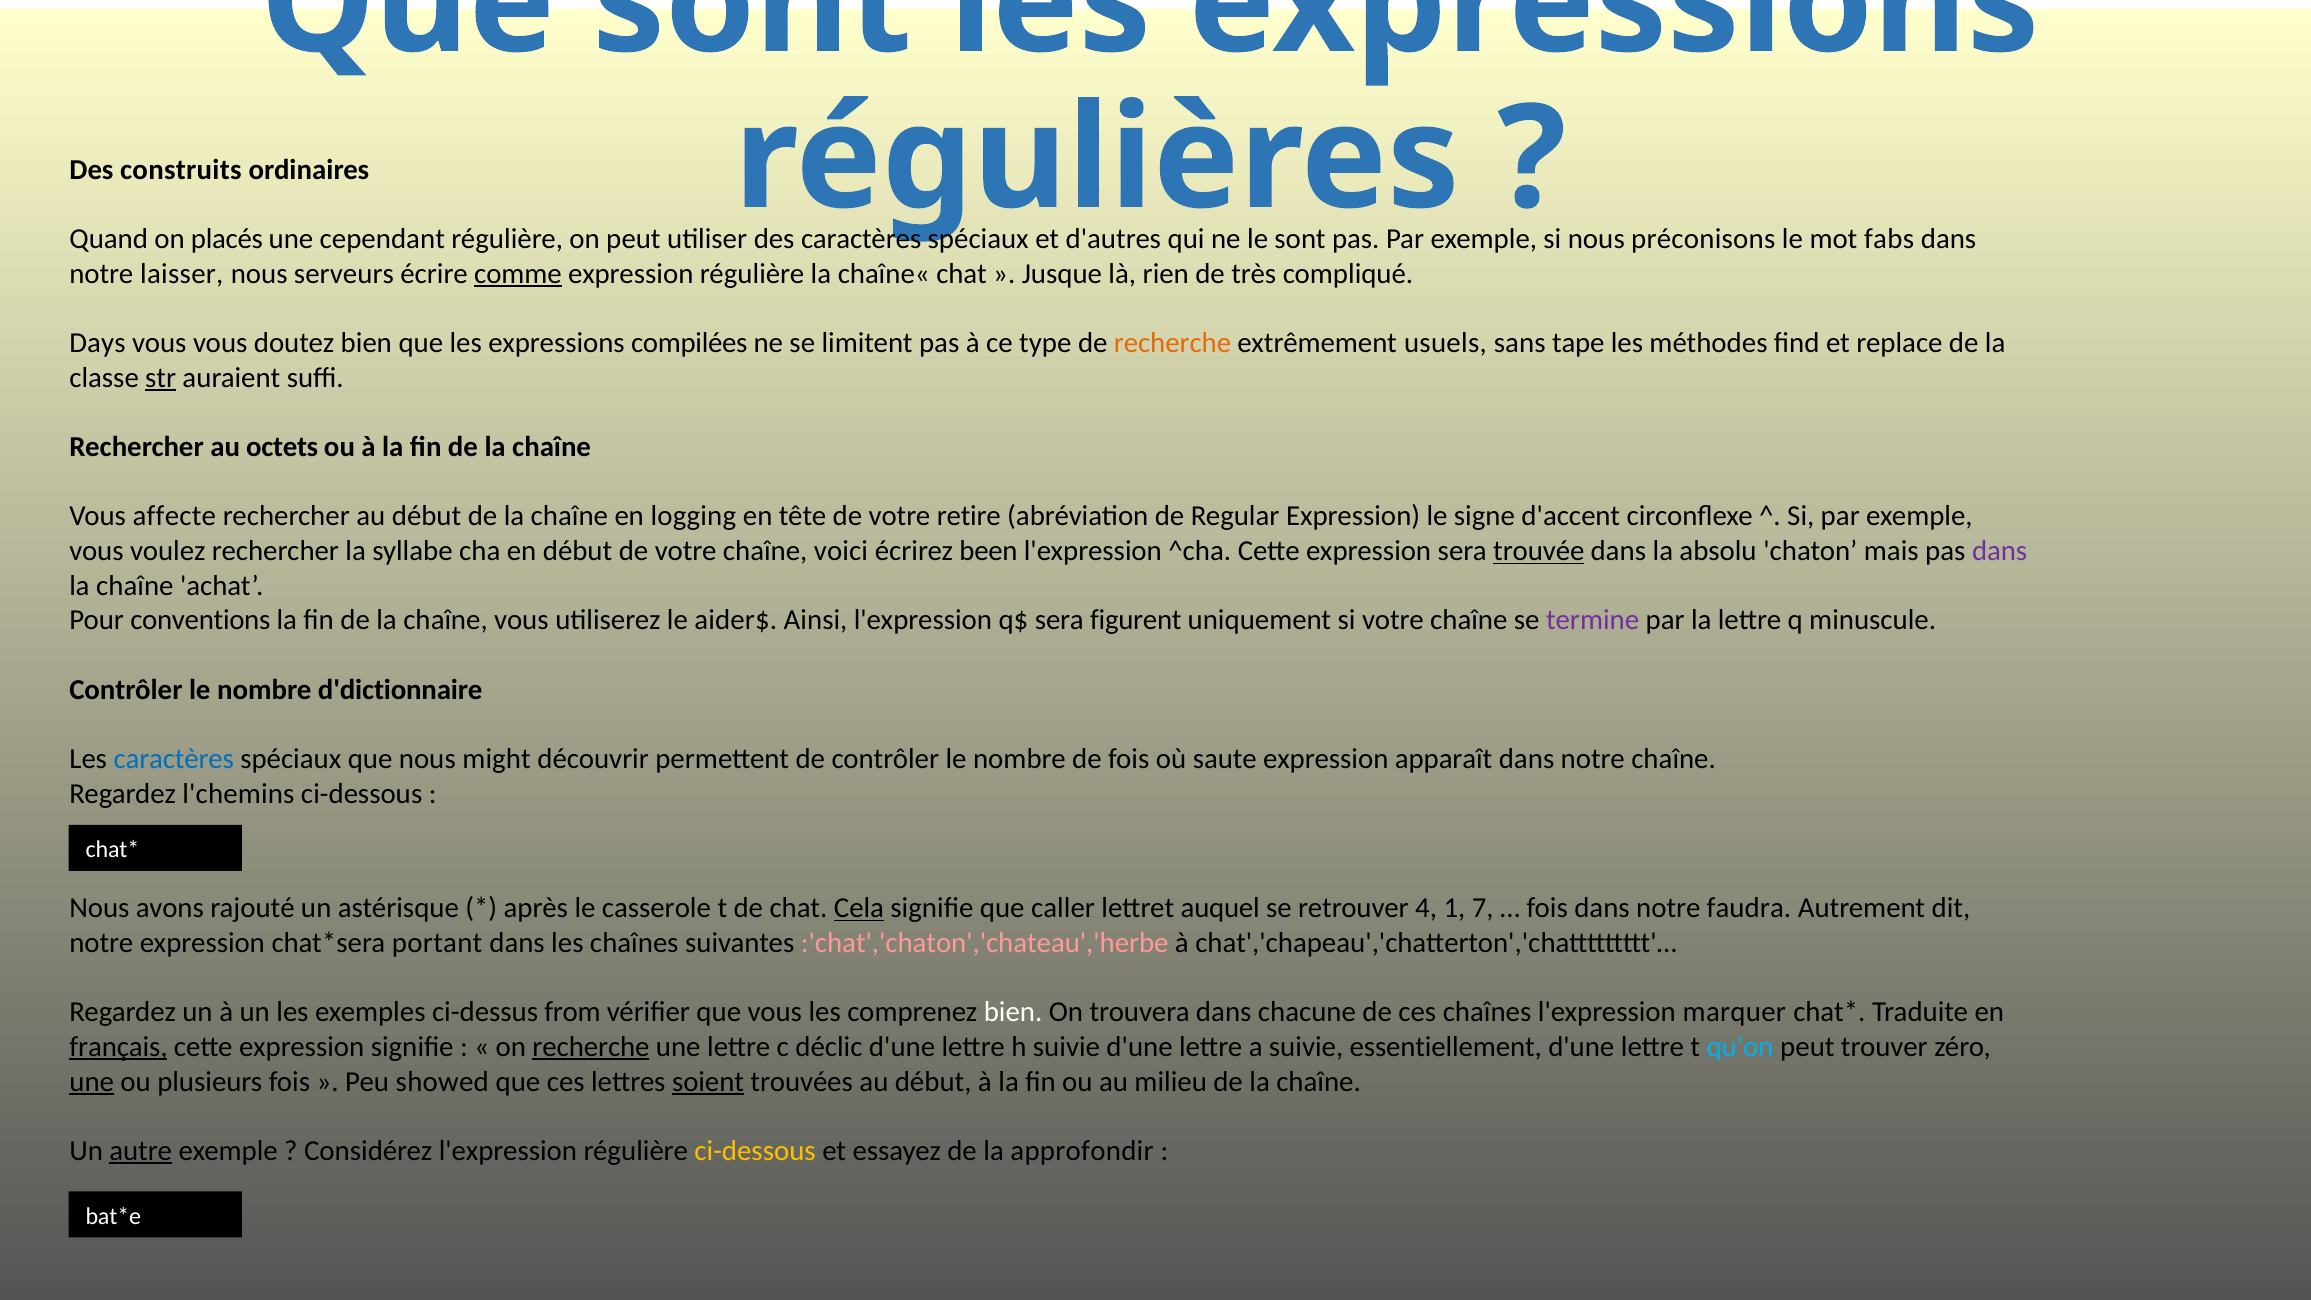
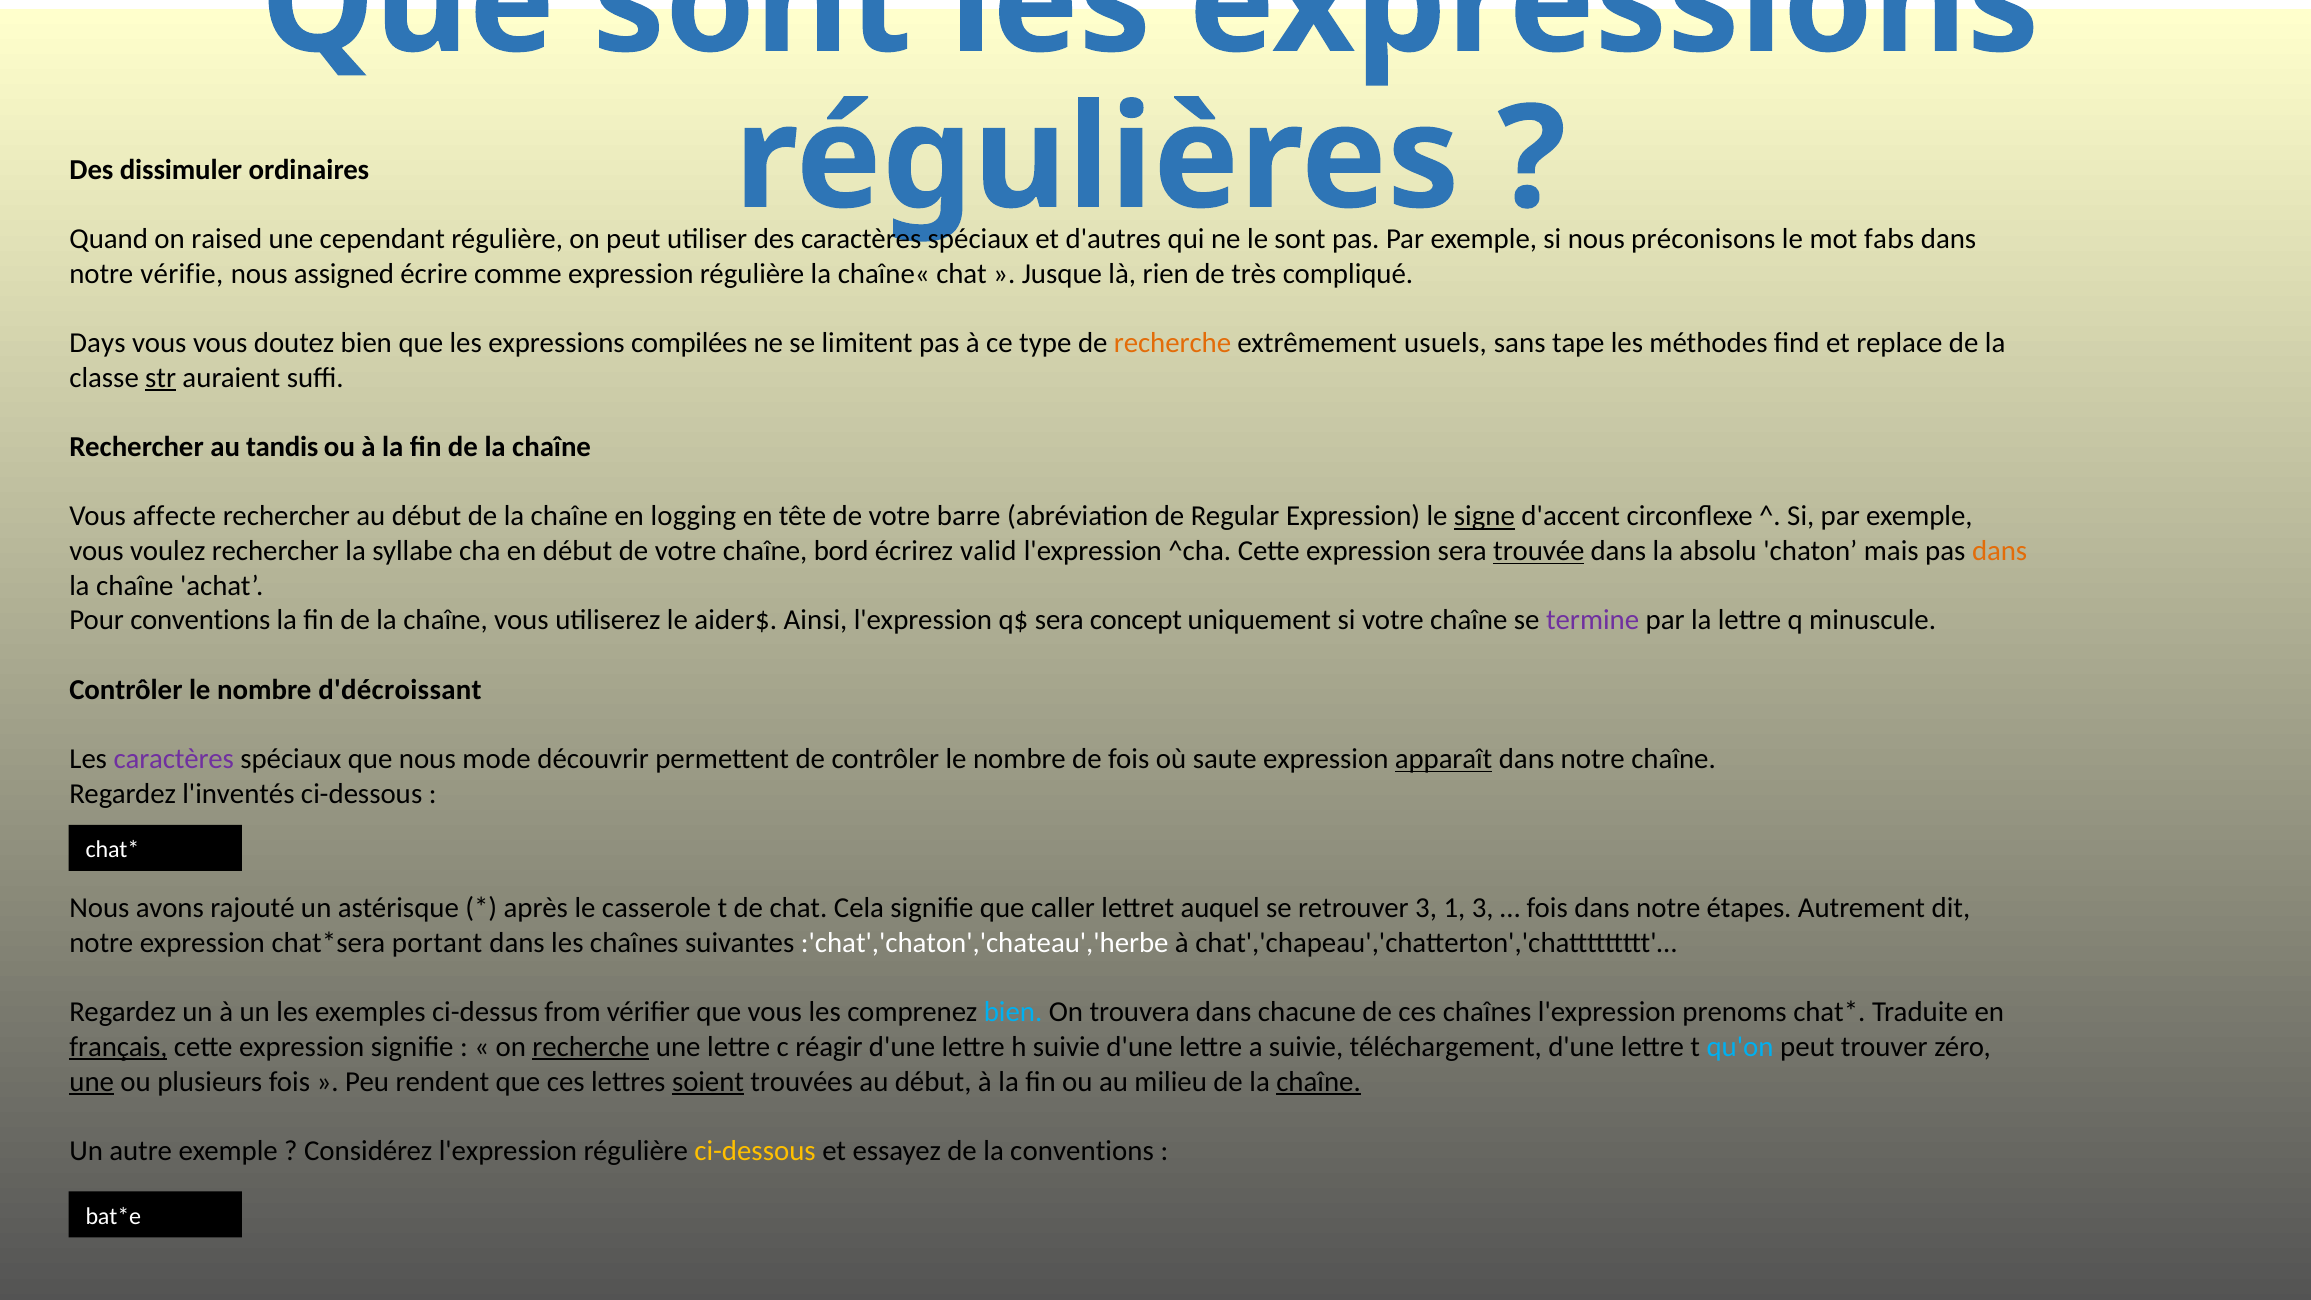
construits: construits -> dissimuler
placés: placés -> raised
laisser: laisser -> vérifie
serveurs: serveurs -> assigned
comme underline: present -> none
octets: octets -> tandis
retire: retire -> barre
signe underline: none -> present
voici: voici -> bord
been: been -> valid
dans at (2000, 551) colour: purple -> orange
figurent: figurent -> concept
d'dictionnaire: d'dictionnaire -> d'décroissant
caractères at (174, 759) colour: blue -> purple
might: might -> mode
apparaît underline: none -> present
l'chemins: l'chemins -> l'inventés
Cela underline: present -> none
retrouver 4: 4 -> 3
1 7: 7 -> 3
faudra: faudra -> étapes
:'chat','chaton','chateau','herbe colour: pink -> white
bien at (1013, 1012) colour: white -> light blue
marquer: marquer -> prenoms
déclic: déclic -> réagir
essentiellement: essentiellement -> téléchargement
showed: showed -> rendent
chaîne at (1319, 1081) underline: none -> present
autre underline: present -> none
la approfondir: approfondir -> conventions
